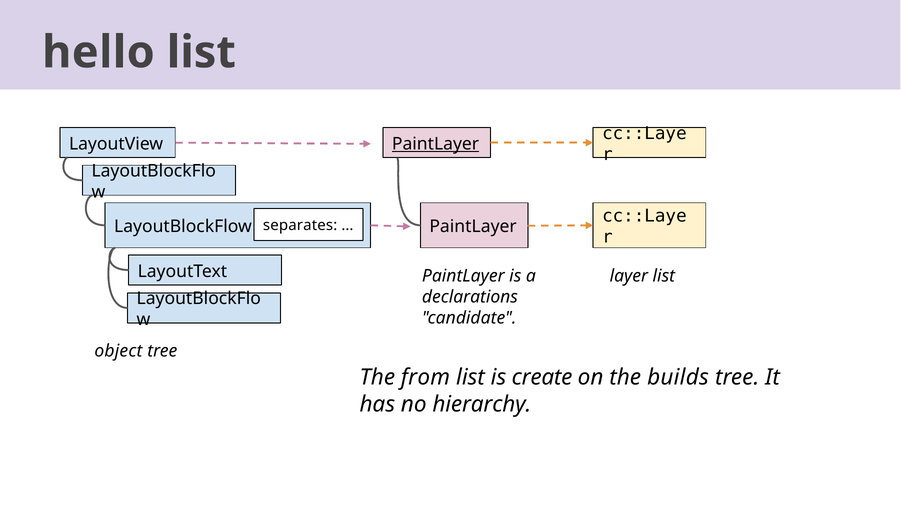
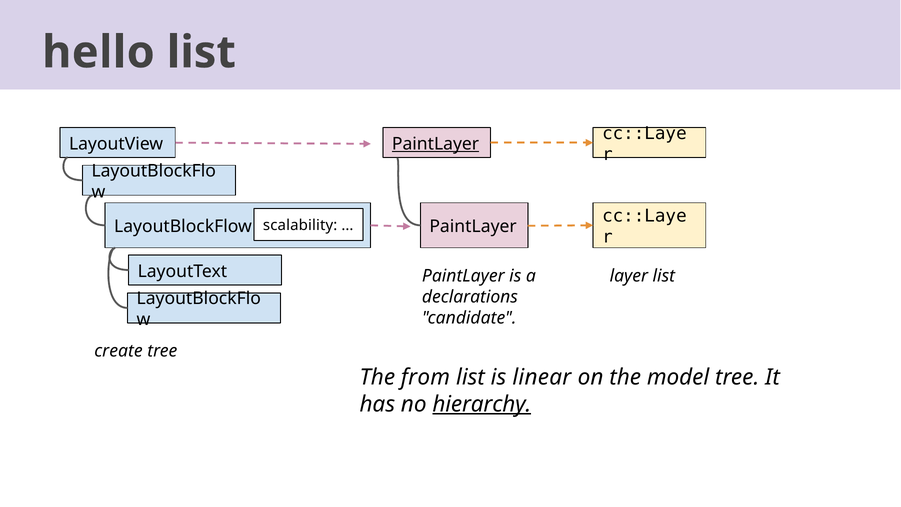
separates: separates -> scalability
object: object -> create
create: create -> linear
builds: builds -> model
hierarchy underline: none -> present
